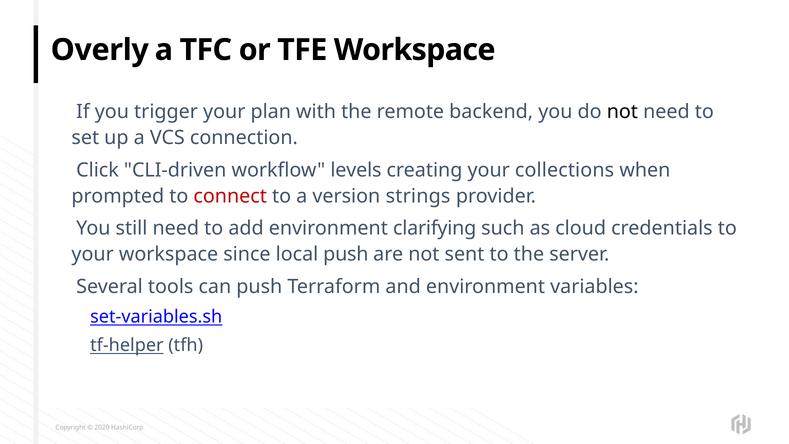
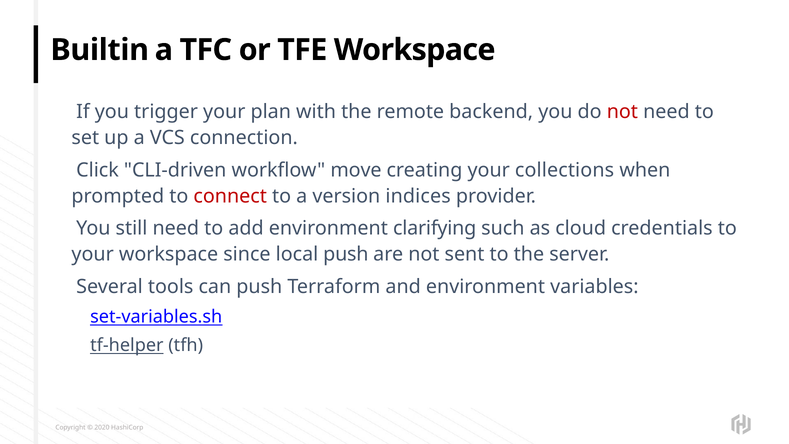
Overly: Overly -> Builtin
not at (622, 112) colour: black -> red
levels: levels -> move
strings: strings -> indices
